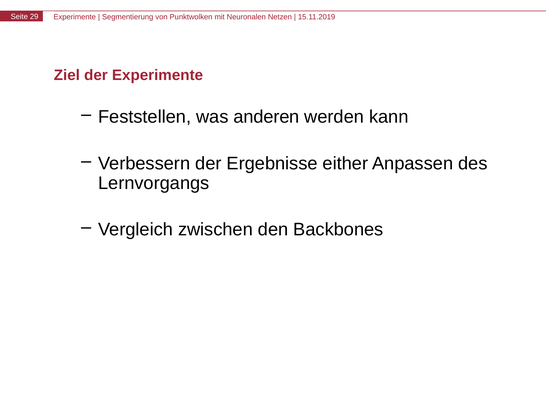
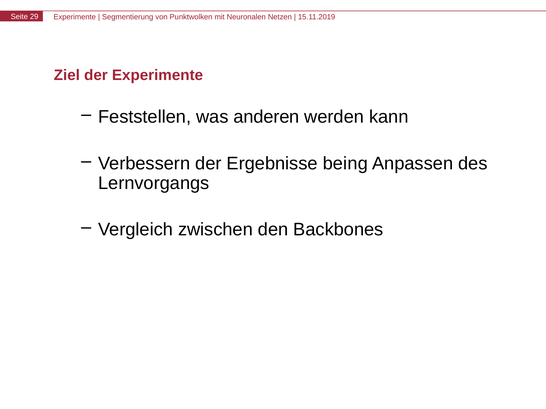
either: either -> being
